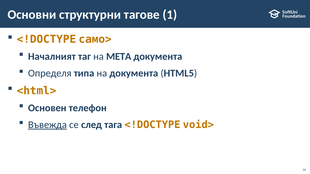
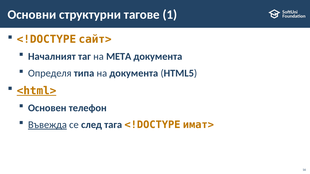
само>: само> -> сайт>
<html> underline: none -> present
void>: void> -> имат>
